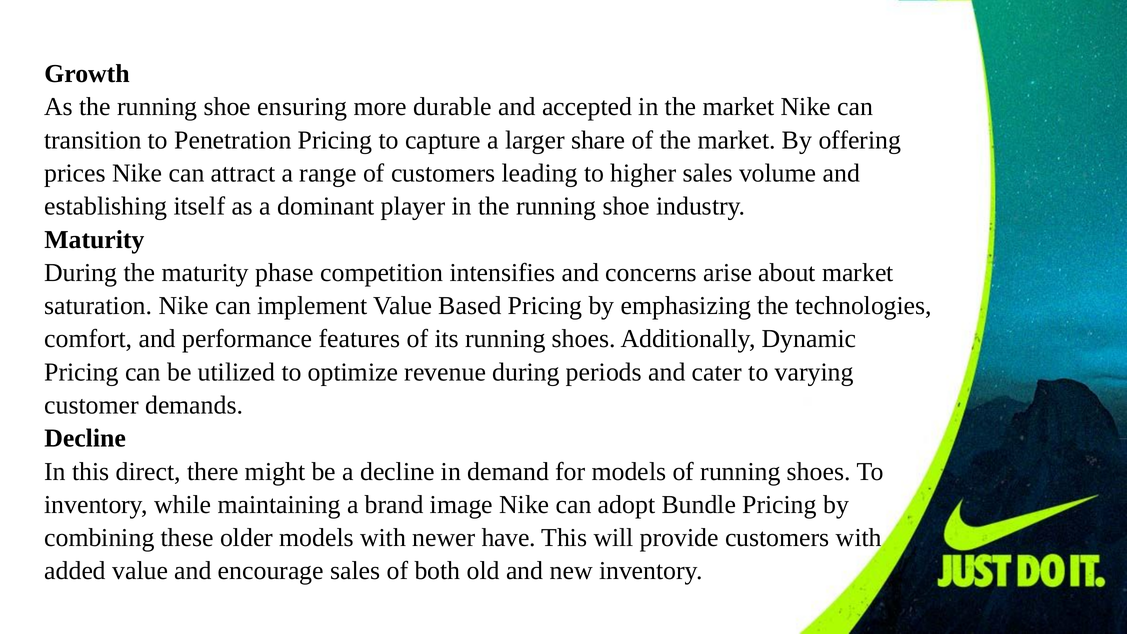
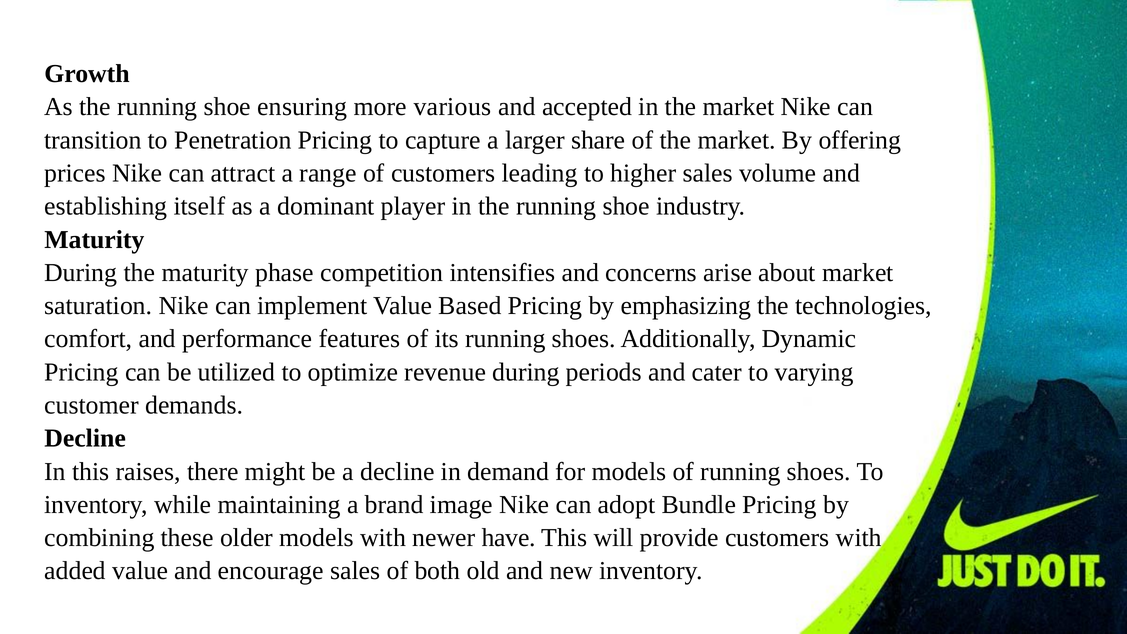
durable: durable -> various
direct: direct -> raises
